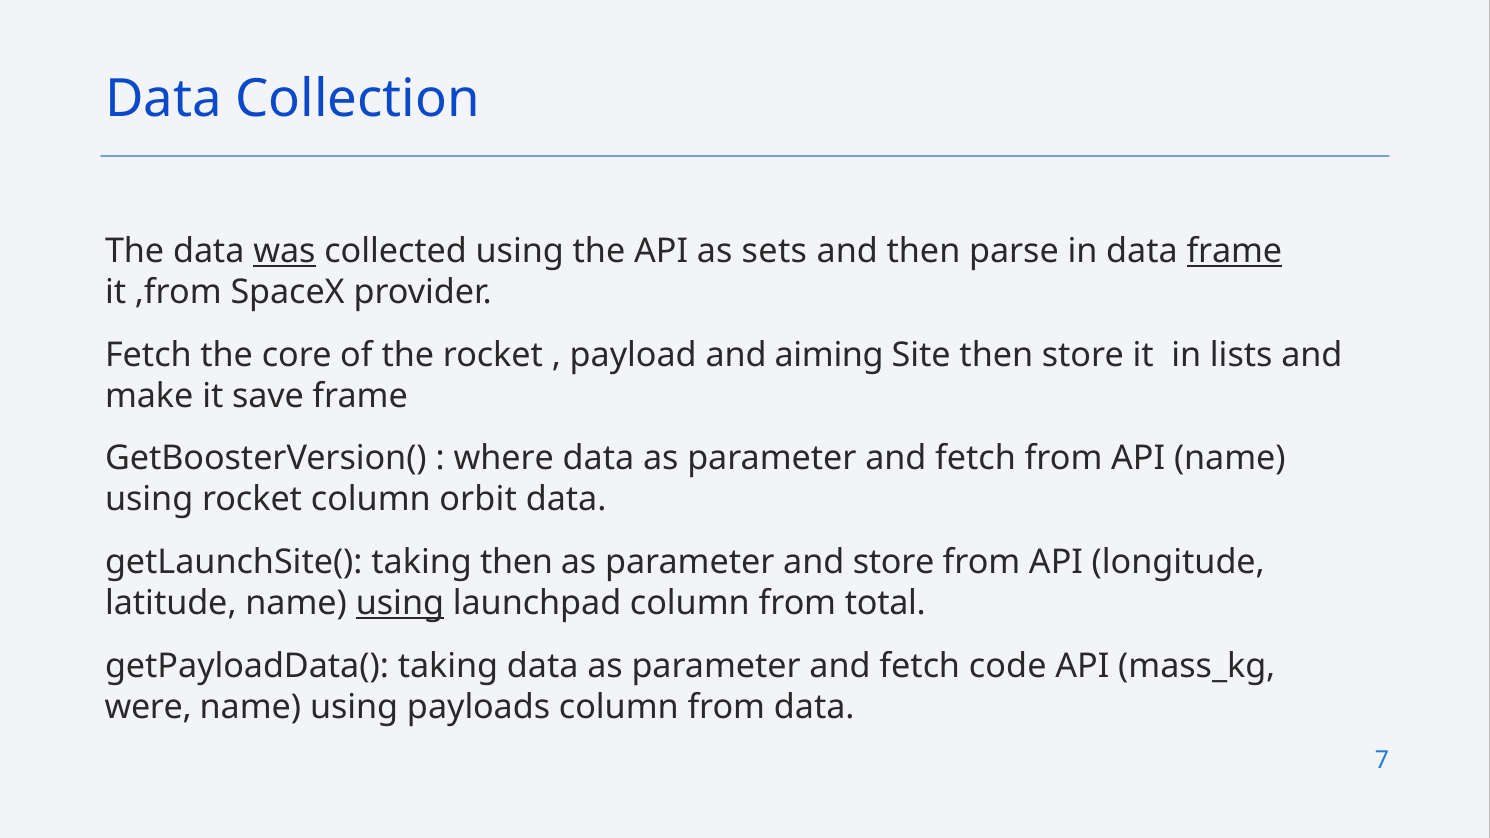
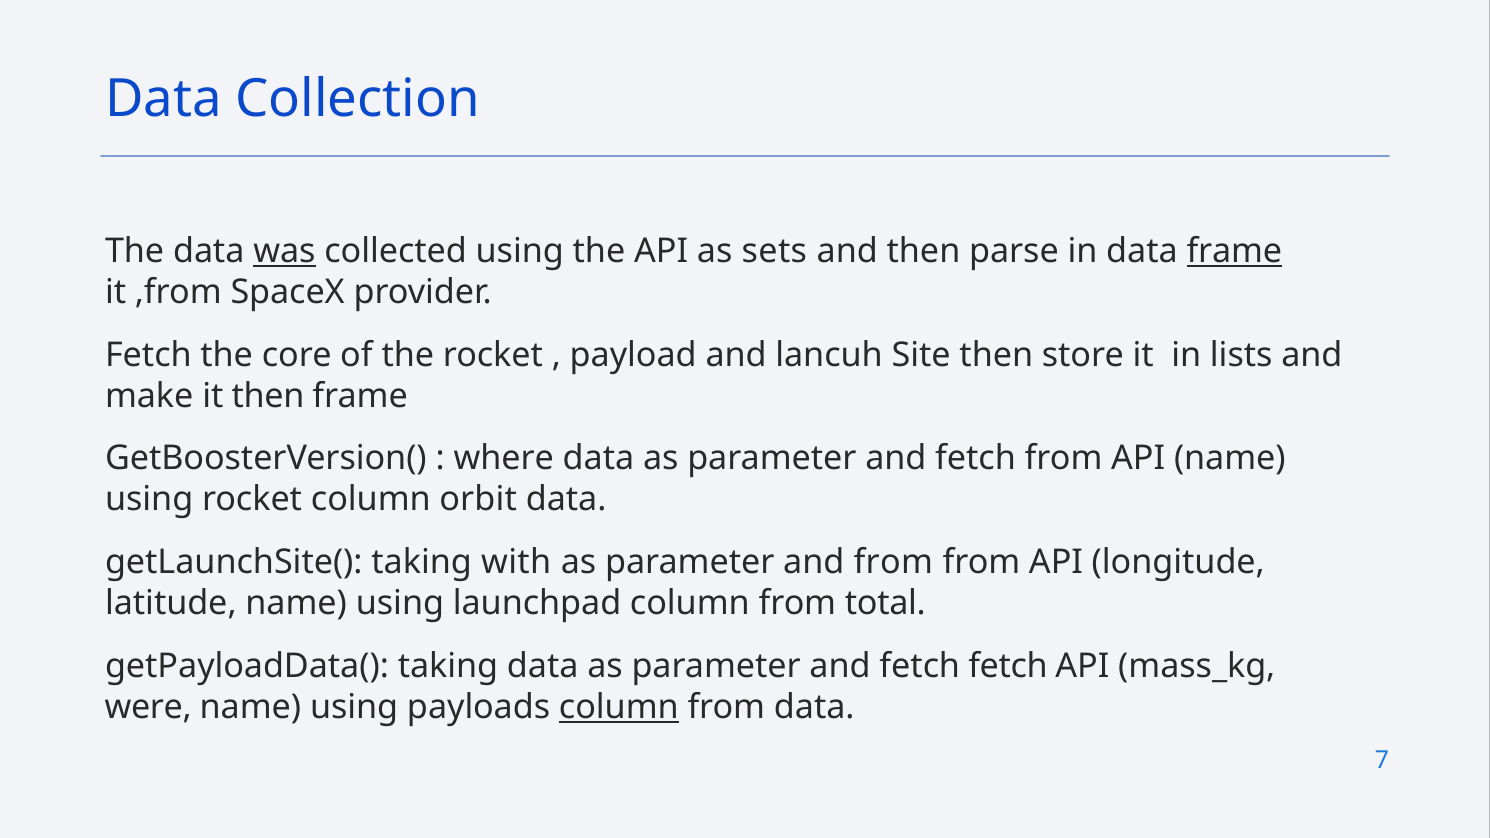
aiming: aiming -> lancuh
it save: save -> then
taking then: then -> with
and store: store -> from
using at (400, 603) underline: present -> none
fetch code: code -> fetch
column at (619, 707) underline: none -> present
